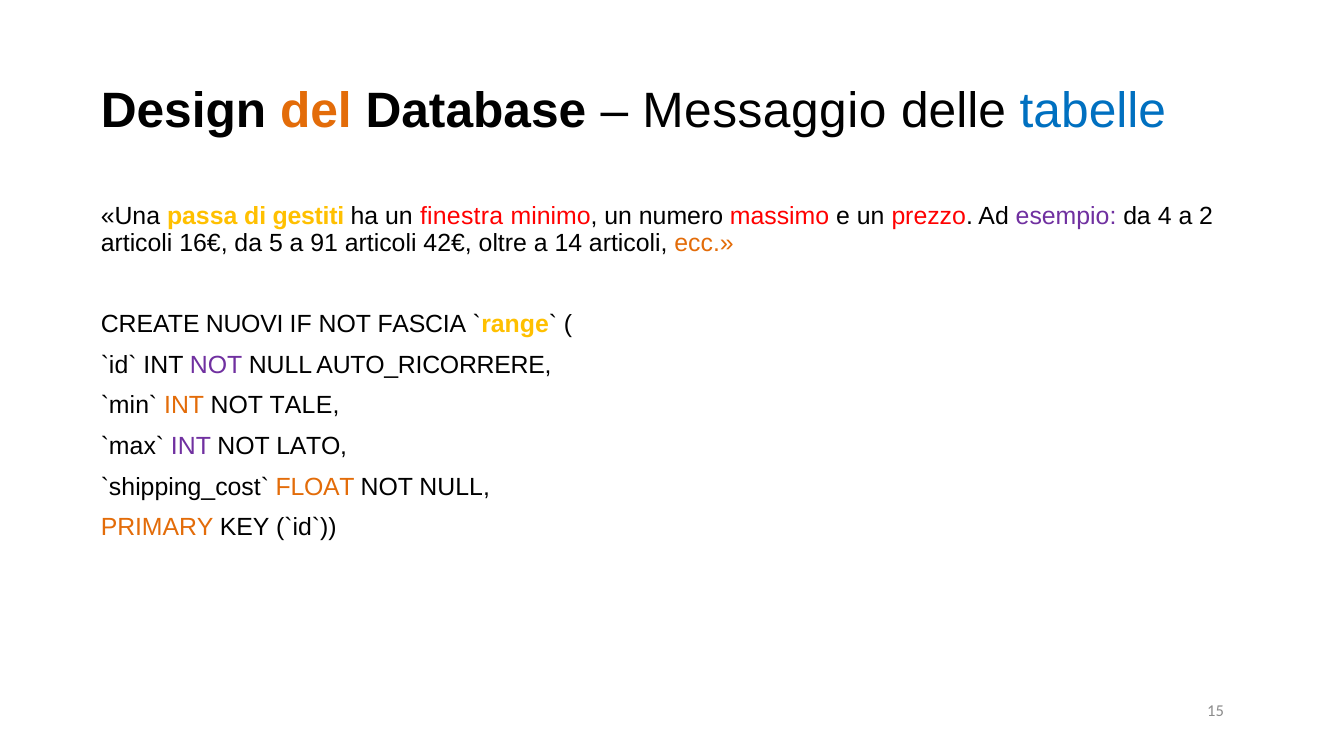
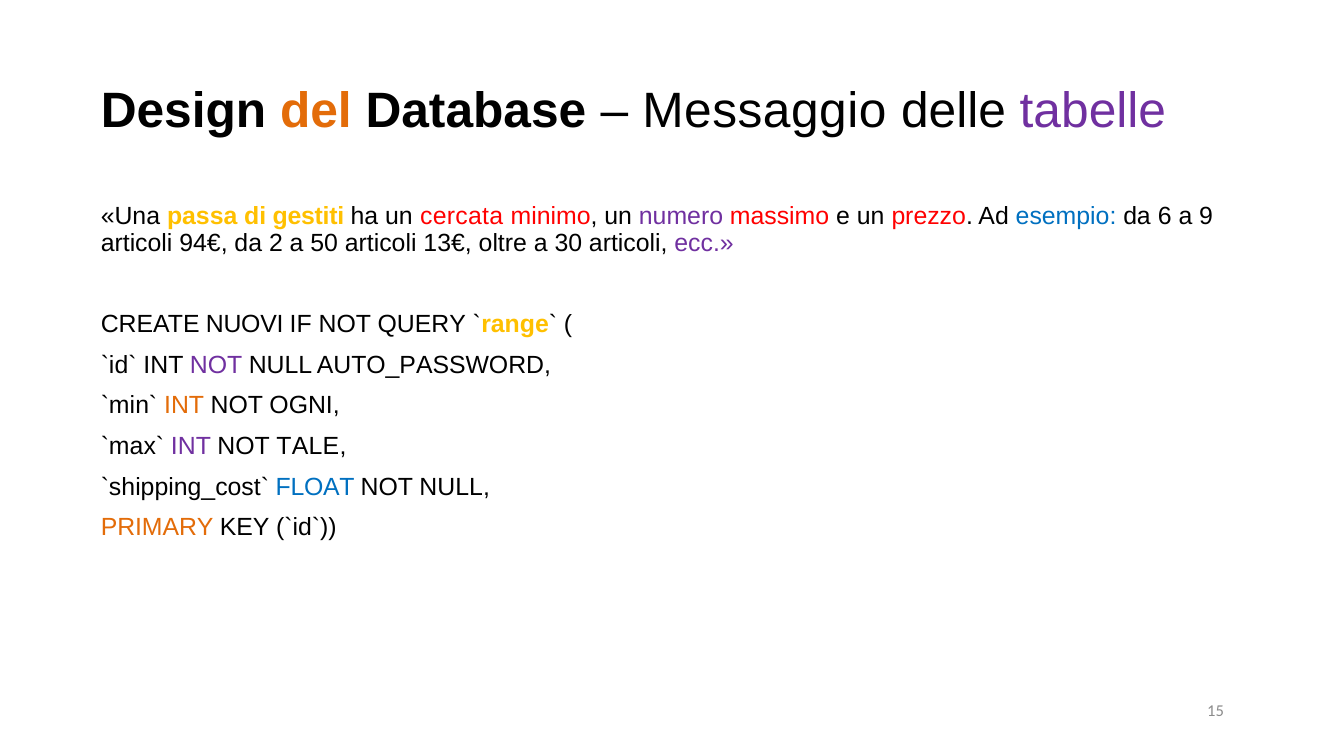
tabelle colour: blue -> purple
finestra: finestra -> cercata
numero colour: black -> purple
esempio colour: purple -> blue
4: 4 -> 6
2: 2 -> 9
16€: 16€ -> 94€
5: 5 -> 2
91: 91 -> 50
42€: 42€ -> 13€
14: 14 -> 30
ecc colour: orange -> purple
FASCIA: FASCIA -> QUERY
AUTO_RICORRERE: AUTO_RICORRERE -> AUTO_PASSWORD
TALE: TALE -> OGNI
LATO: LATO -> TALE
FLOAT colour: orange -> blue
